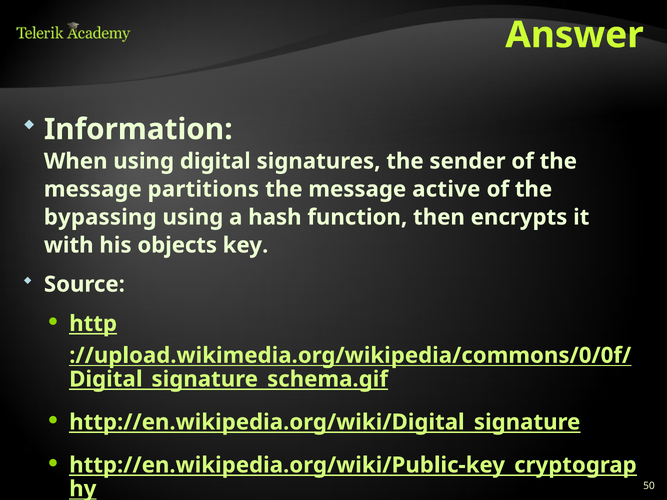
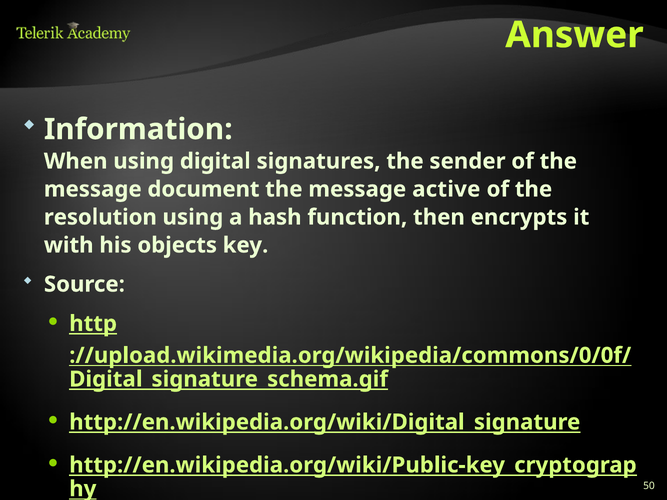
partitions: partitions -> document
bypassing: bypassing -> resolution
